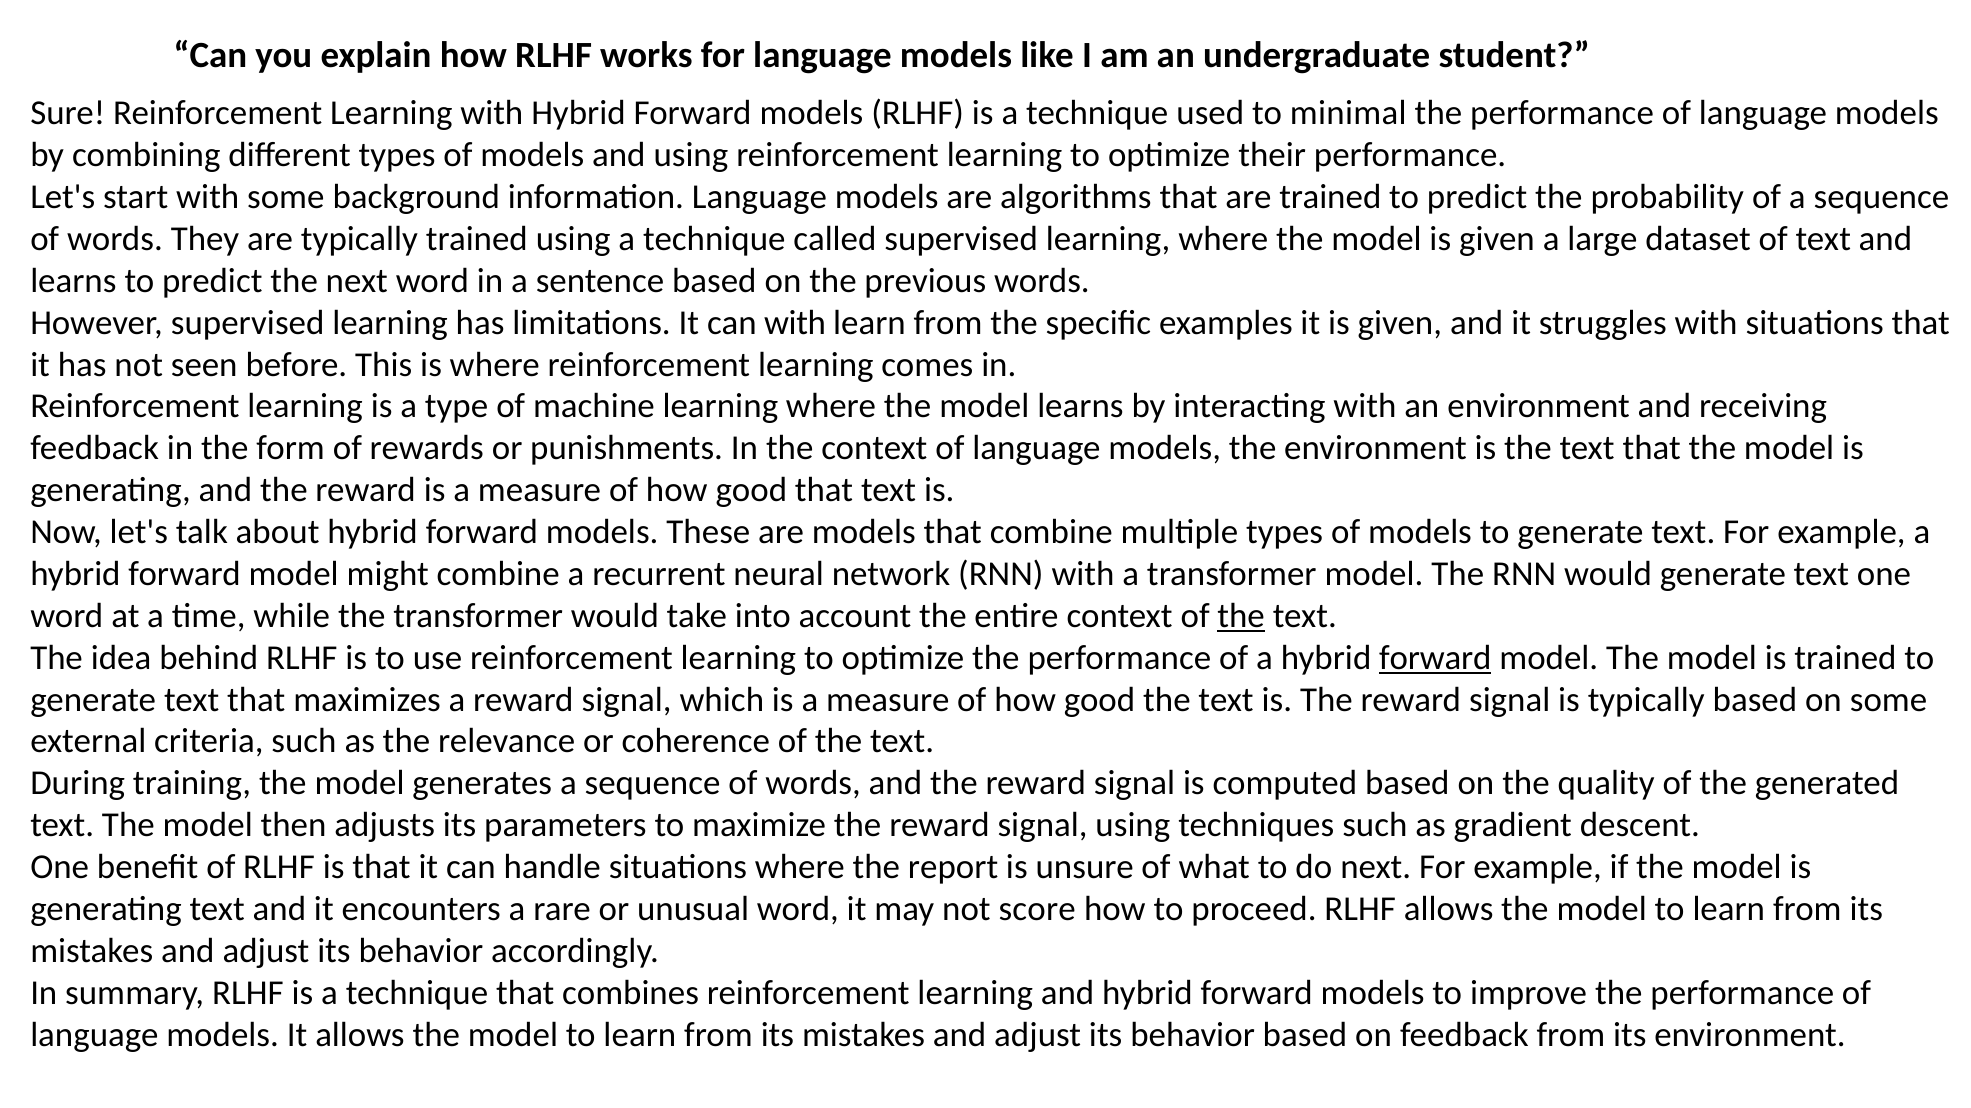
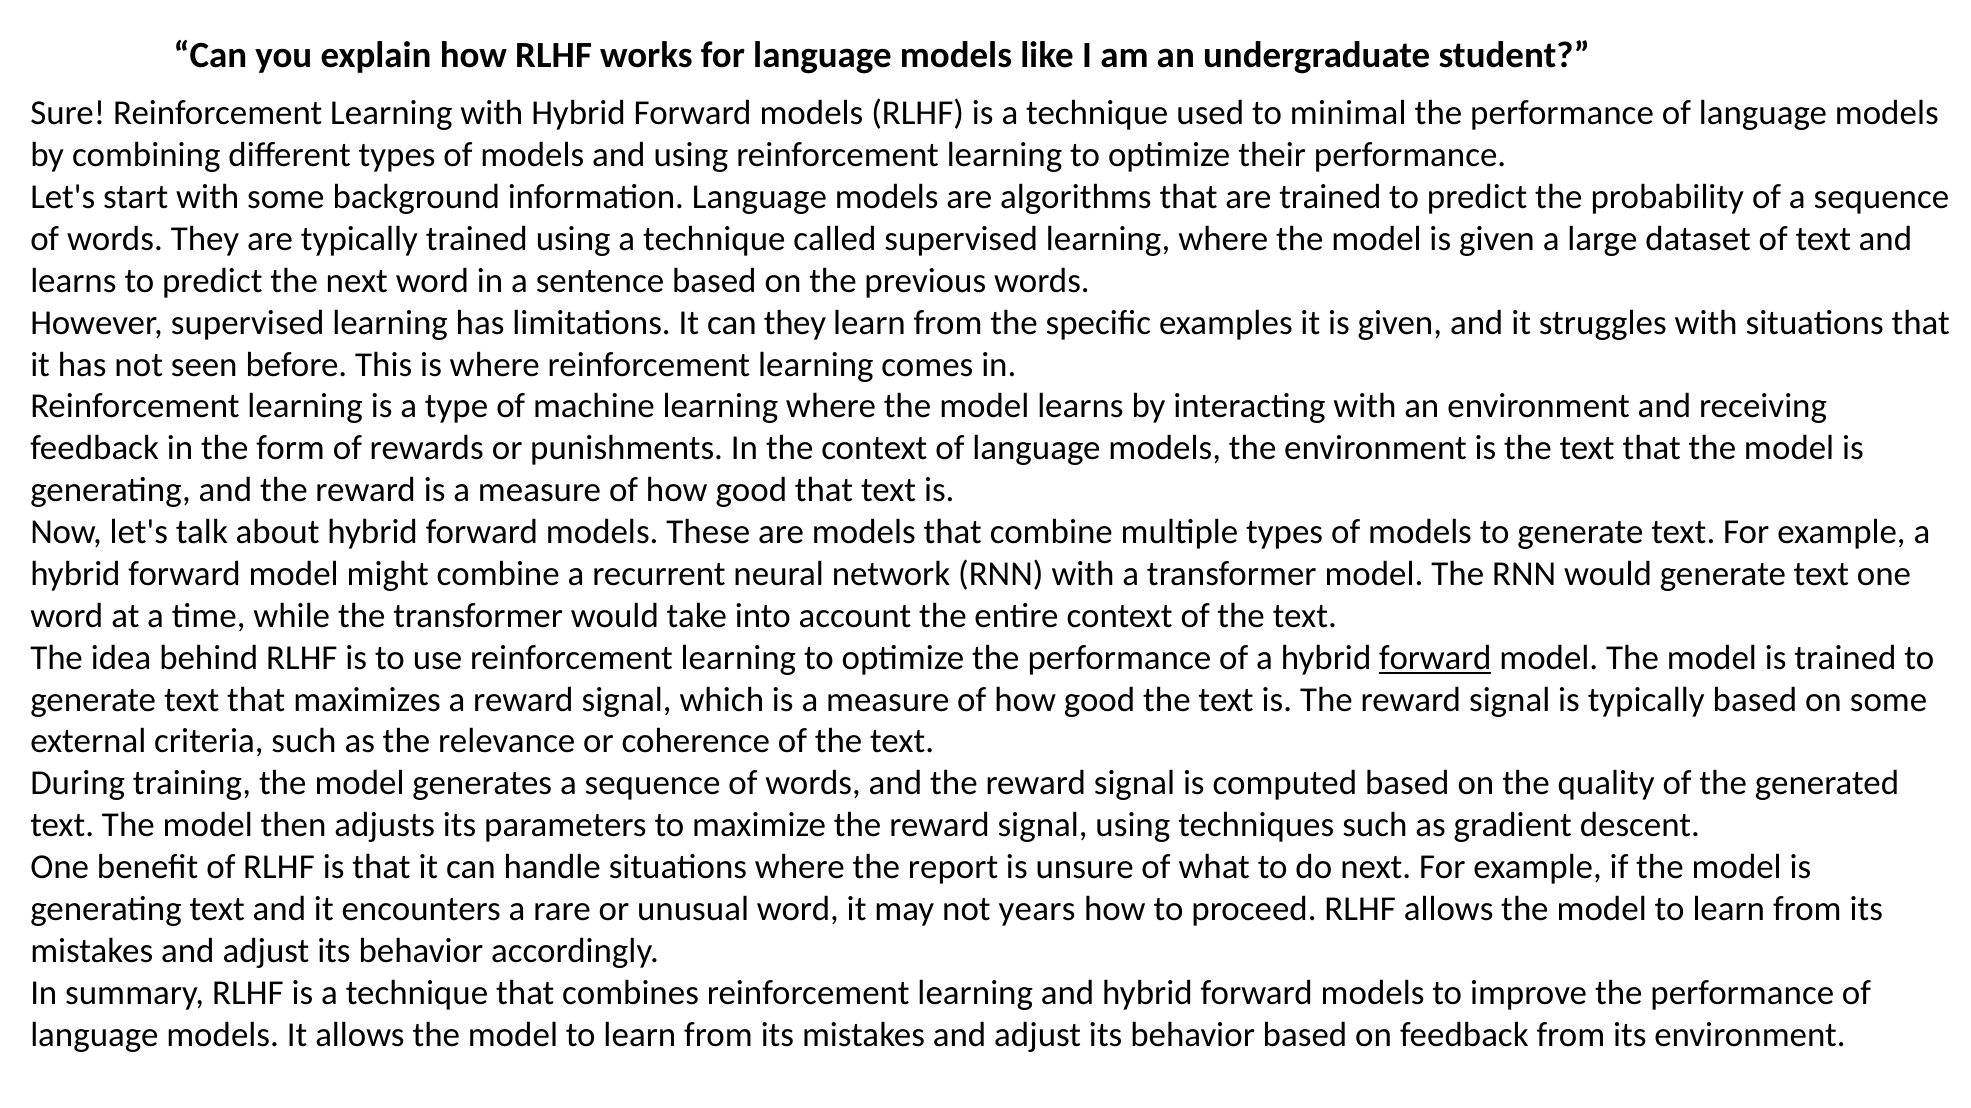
can with: with -> they
the at (1241, 616) underline: present -> none
score: score -> years
